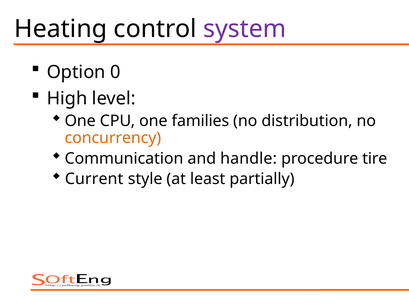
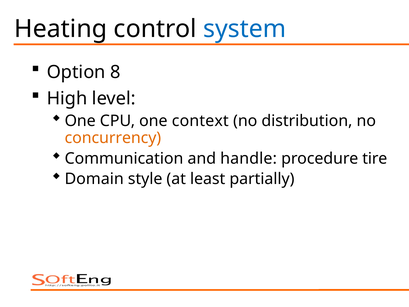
system colour: purple -> blue
0: 0 -> 8
families: families -> context
Current: Current -> Domain
